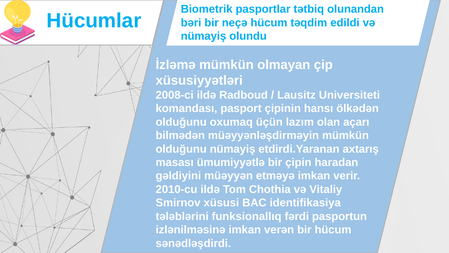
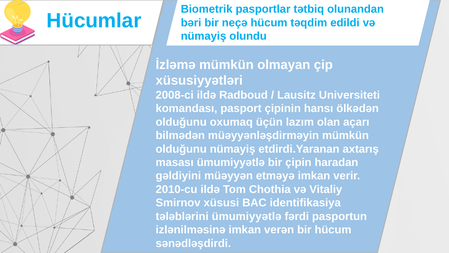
tələblərini funksionallıq: funksionallıq -> ümumiyyətlə
